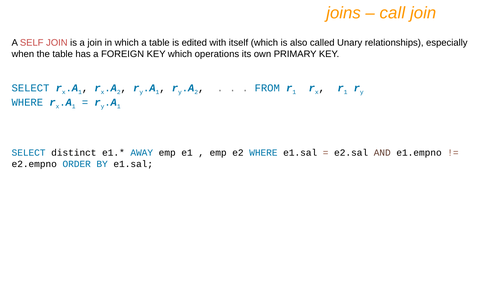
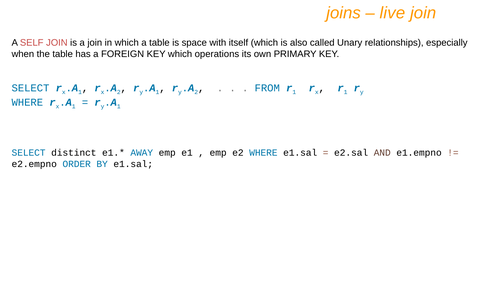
call: call -> live
edited: edited -> space
